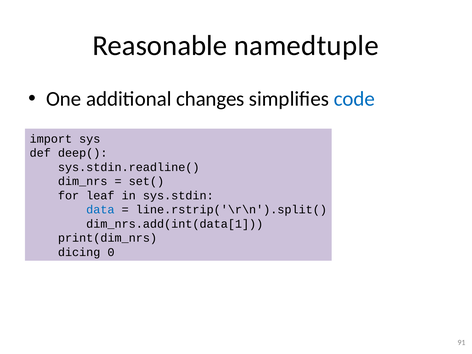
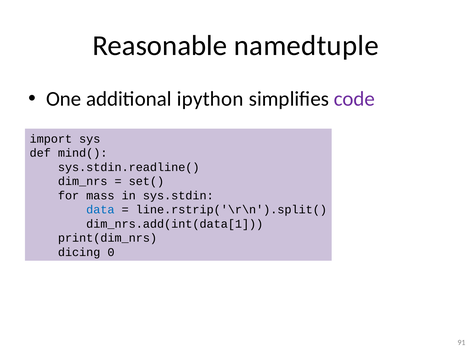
changes: changes -> ipython
code colour: blue -> purple
deep(: deep( -> mind(
leaf: leaf -> mass
